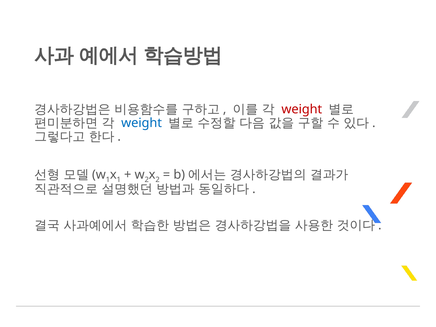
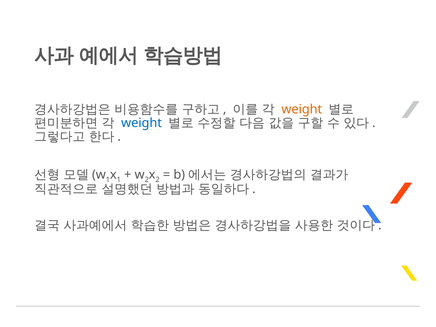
weight at (302, 109) colour: red -> orange
